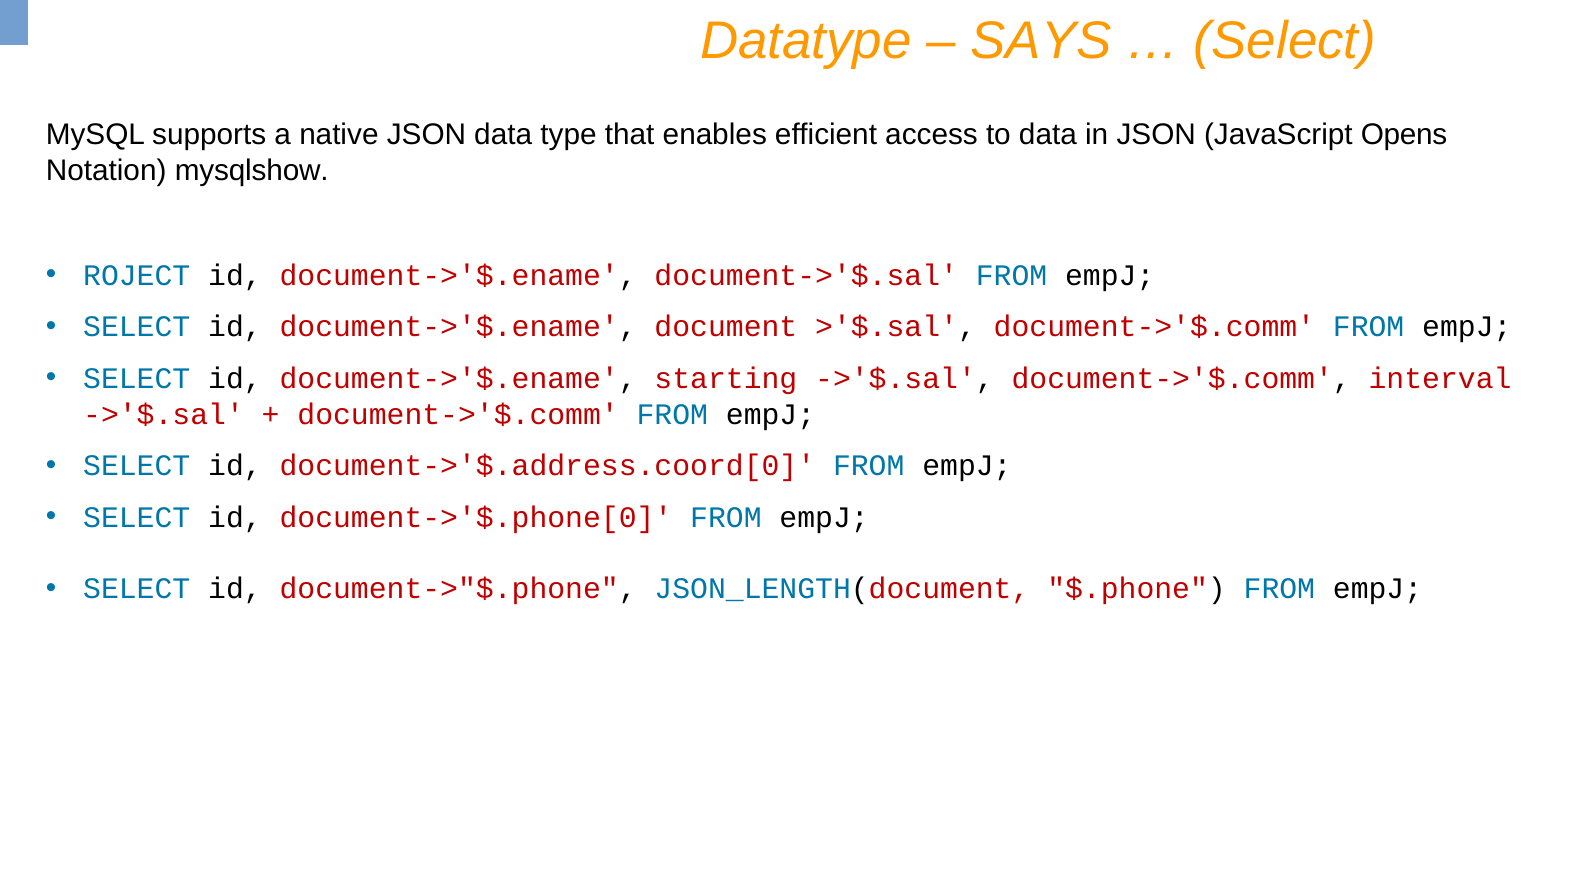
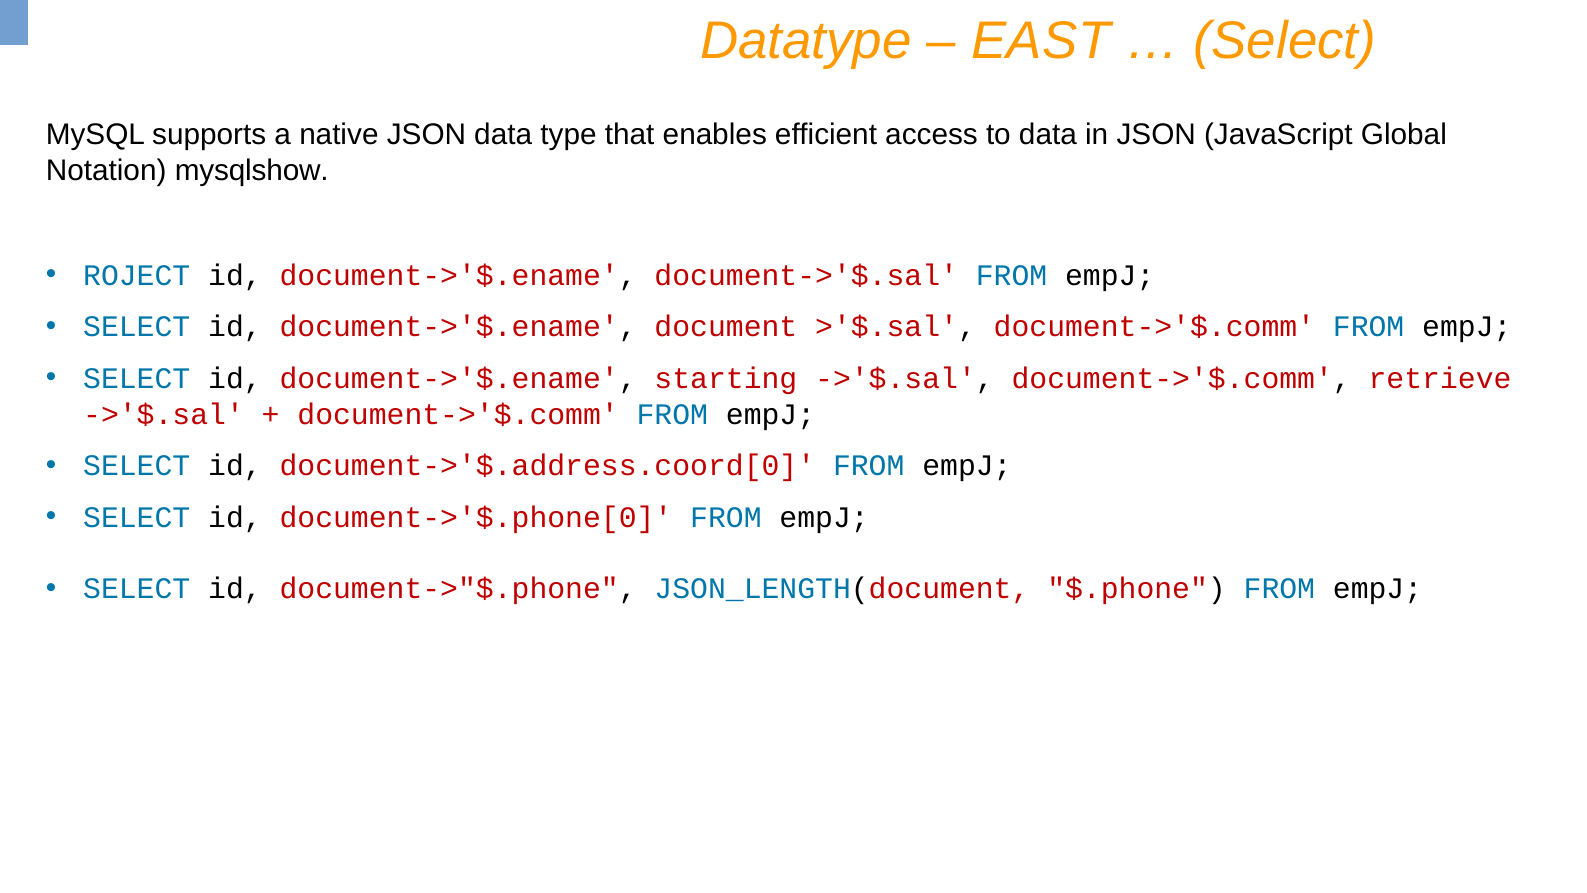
SAYS: SAYS -> EAST
Opens: Opens -> Global
interval: interval -> retrieve
